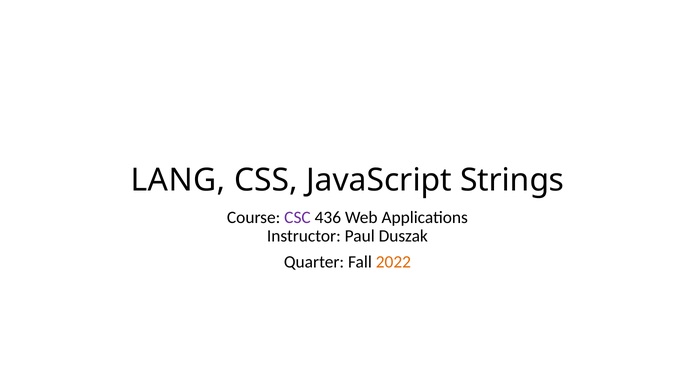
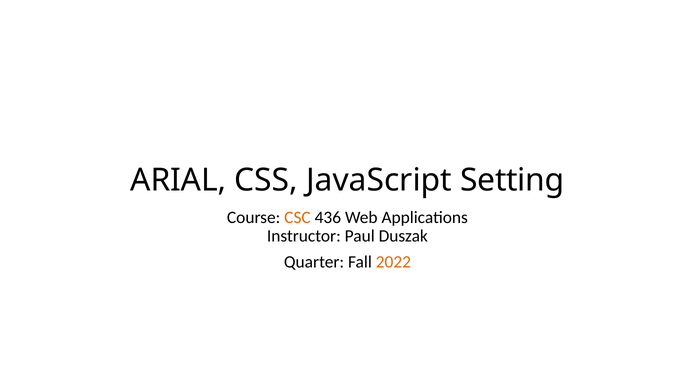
LANG: LANG -> ARIAL
Strings: Strings -> Setting
CSC colour: purple -> orange
